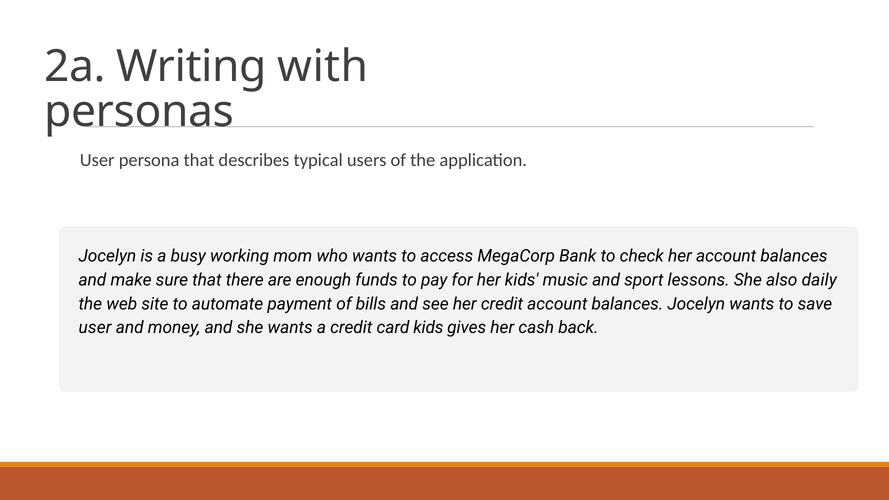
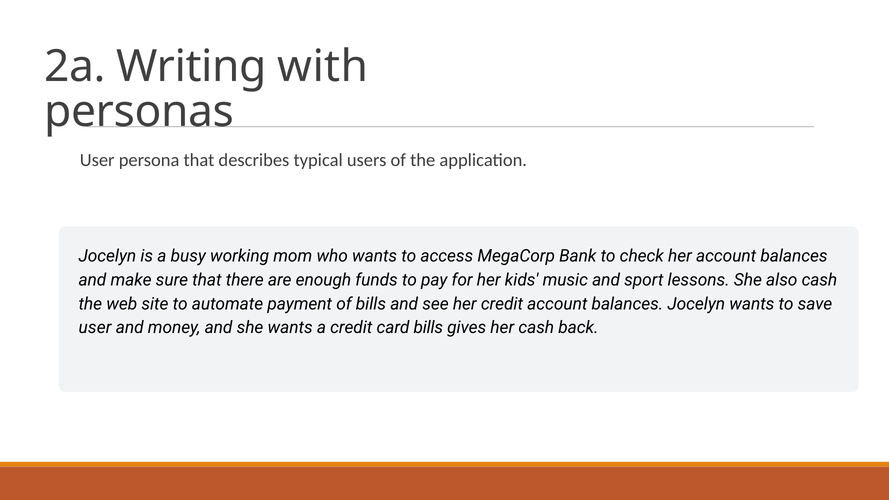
also daily: daily -> cash
card kids: kids -> bills
